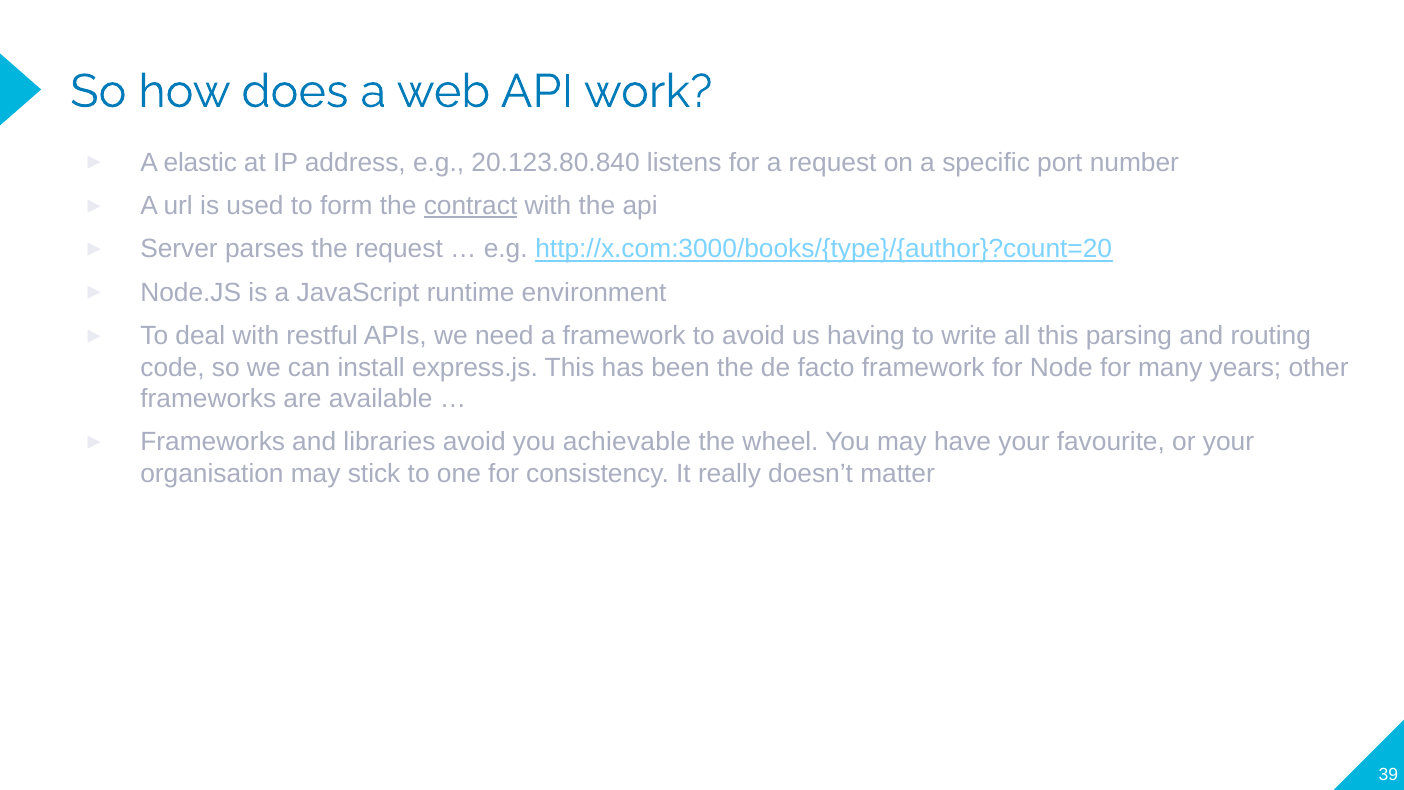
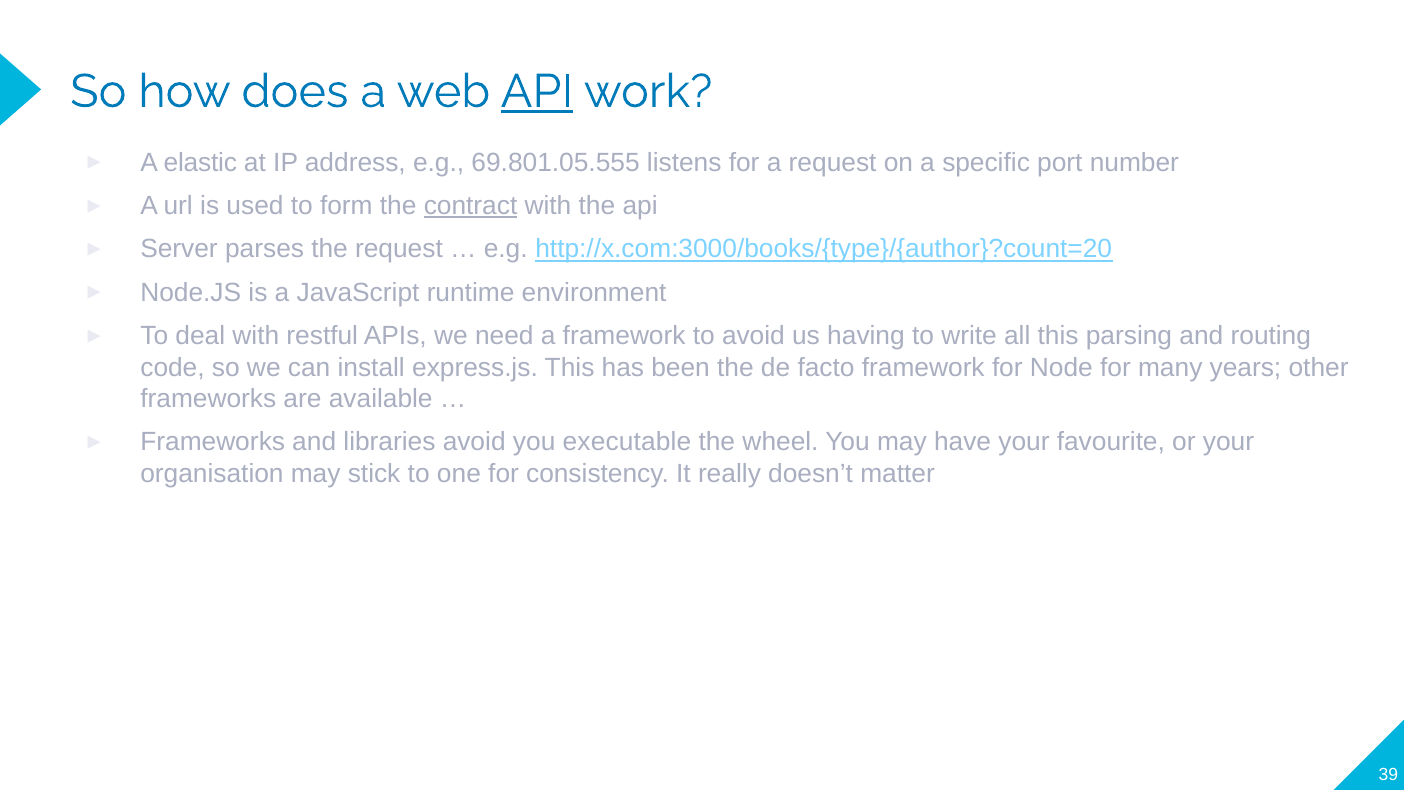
API at (537, 91) underline: none -> present
20.123.80.840: 20.123.80.840 -> 69.801.05.555
achievable: achievable -> executable
